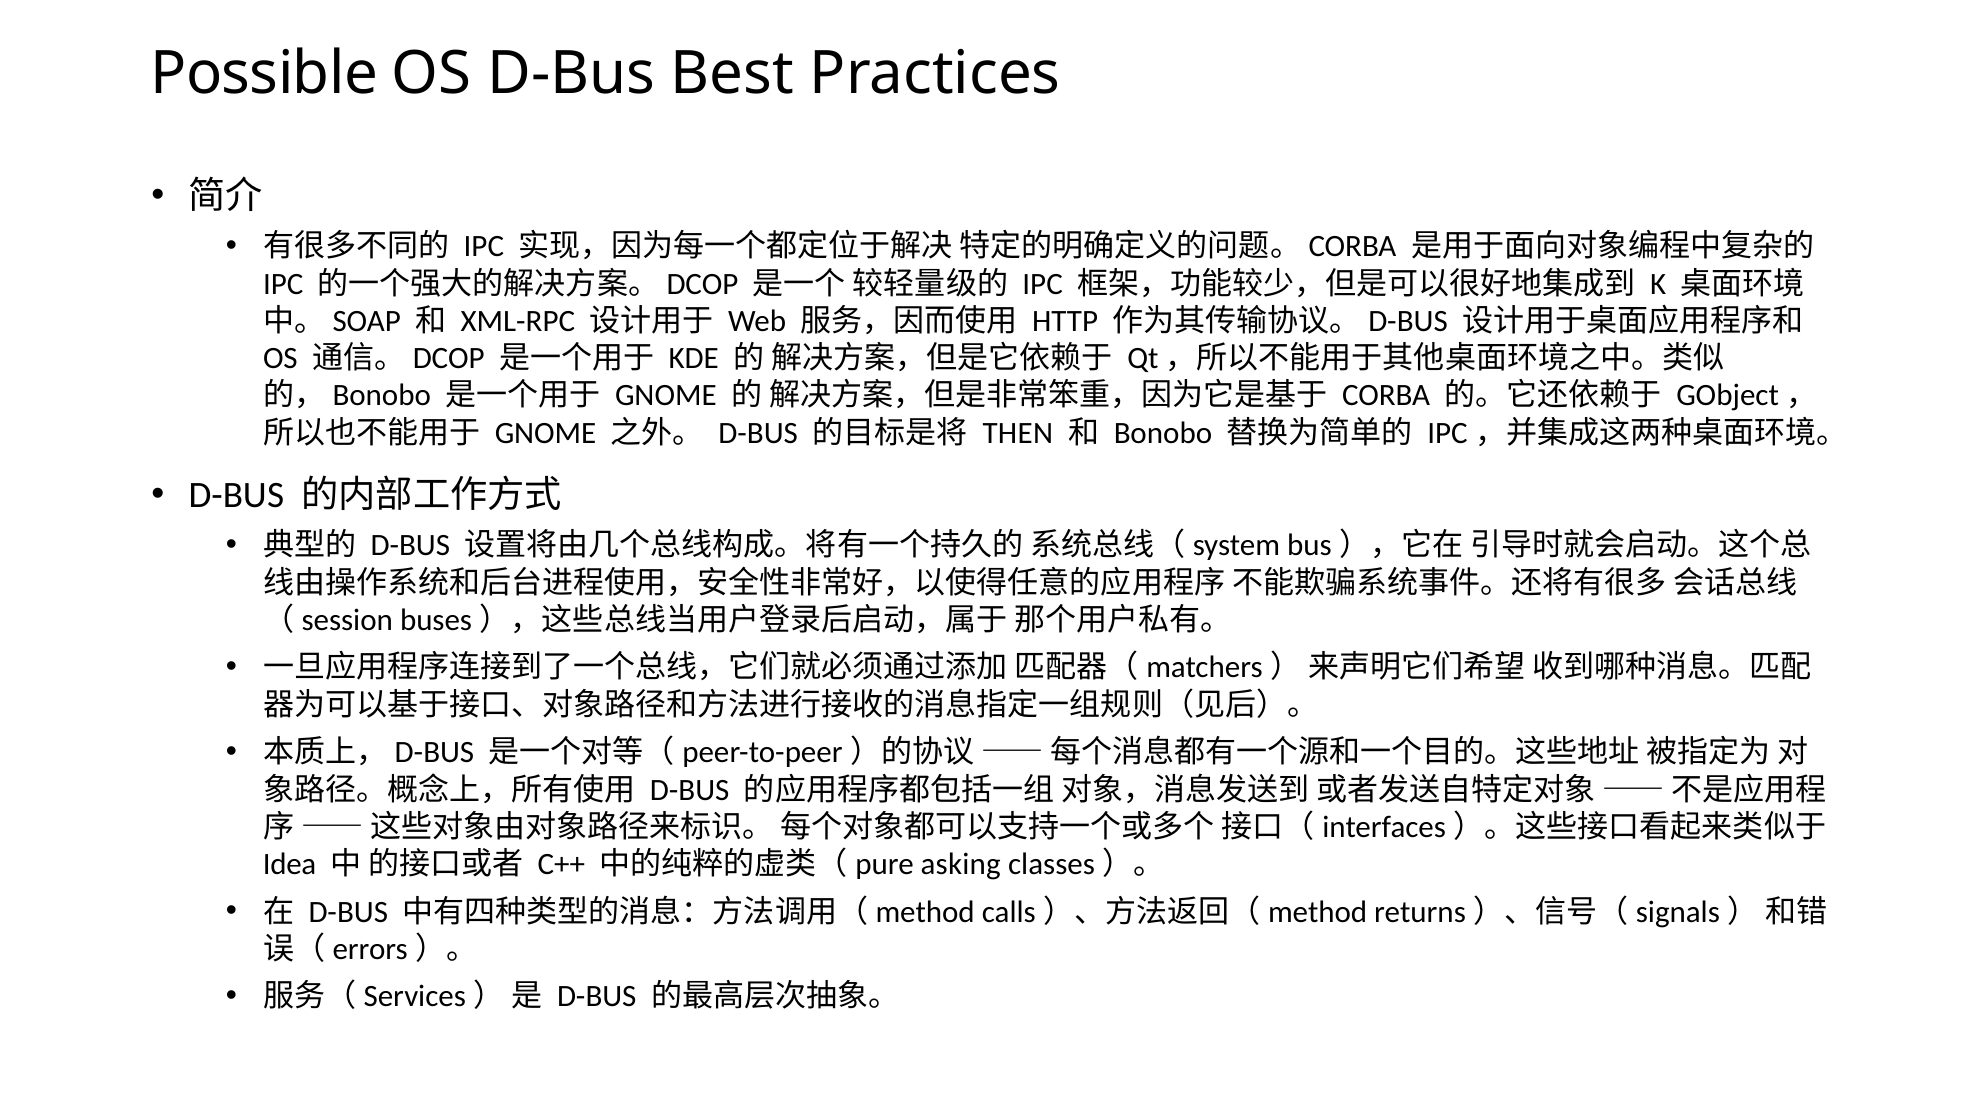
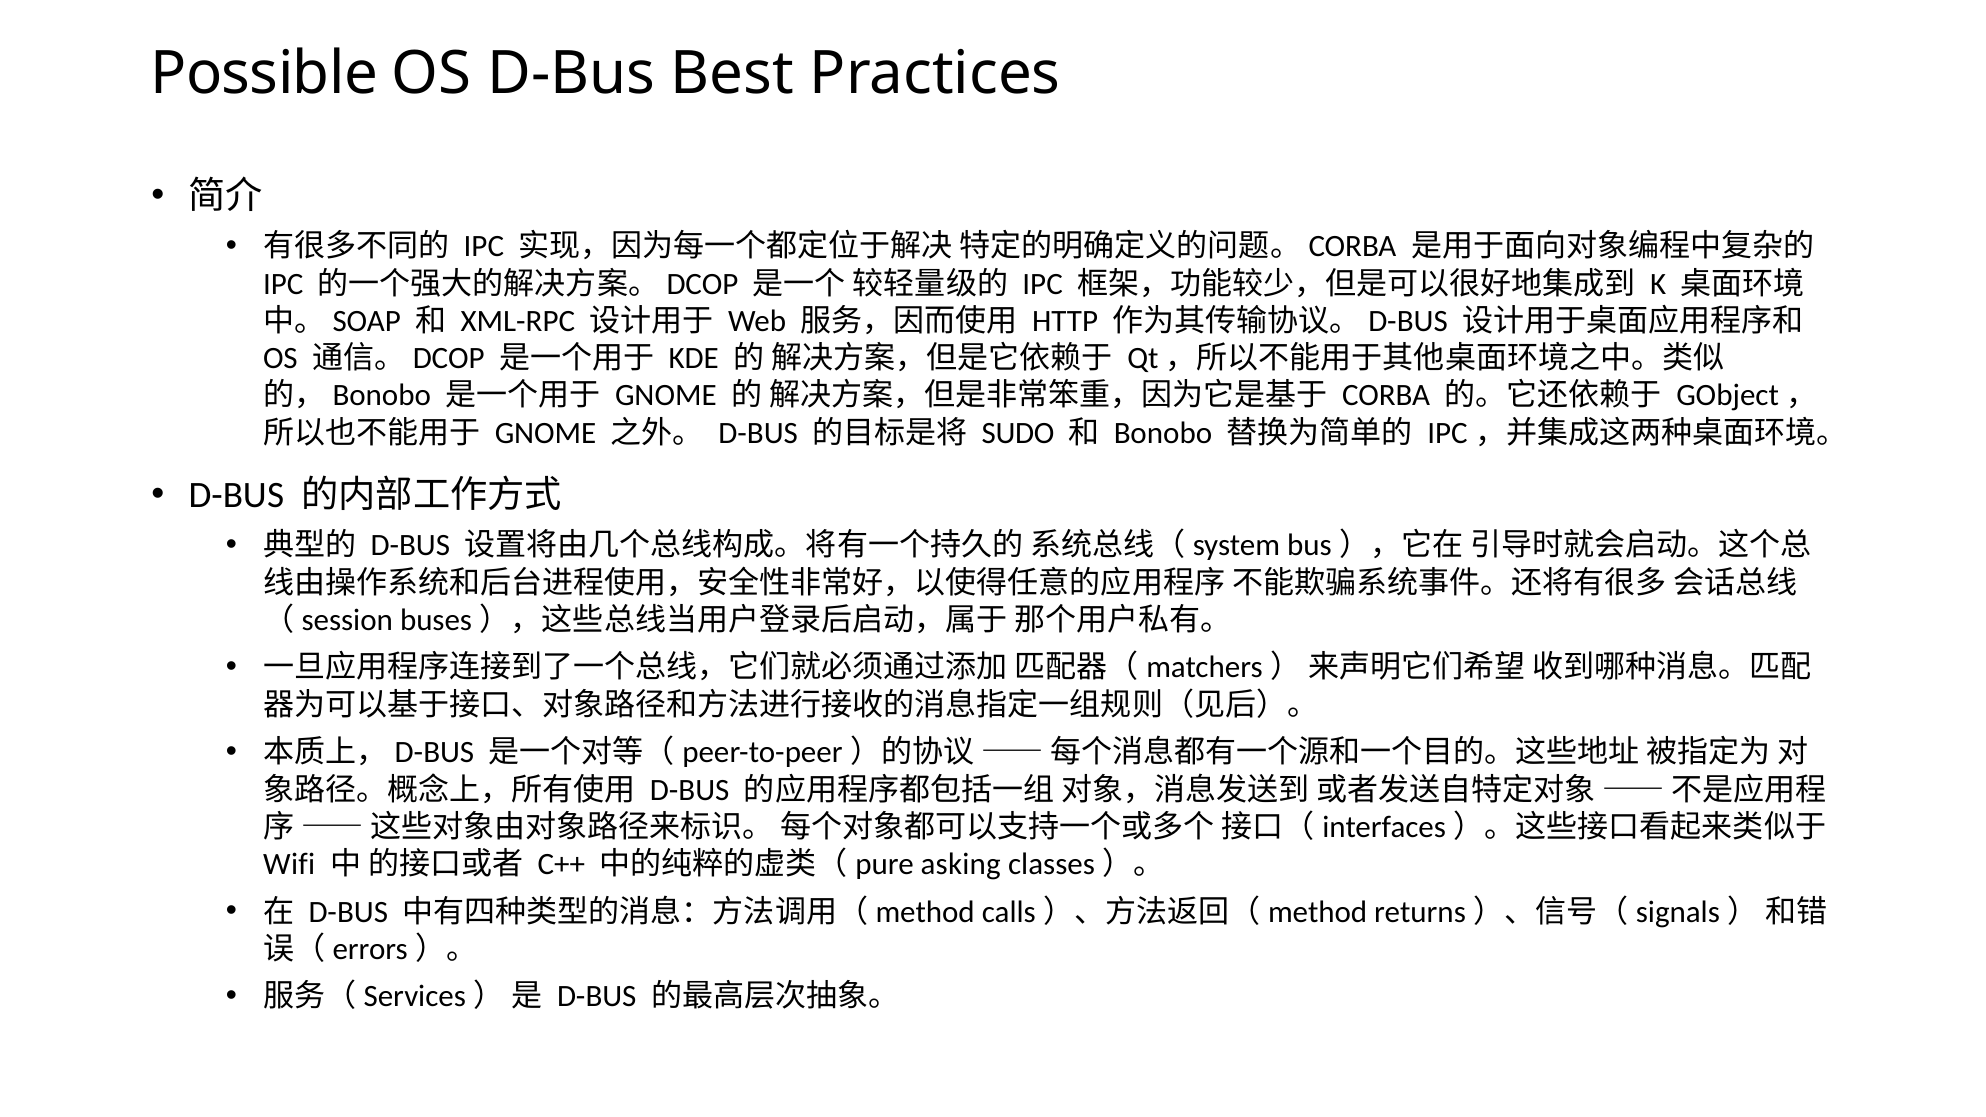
THEN: THEN -> SUDO
Idea: Idea -> Wifi
